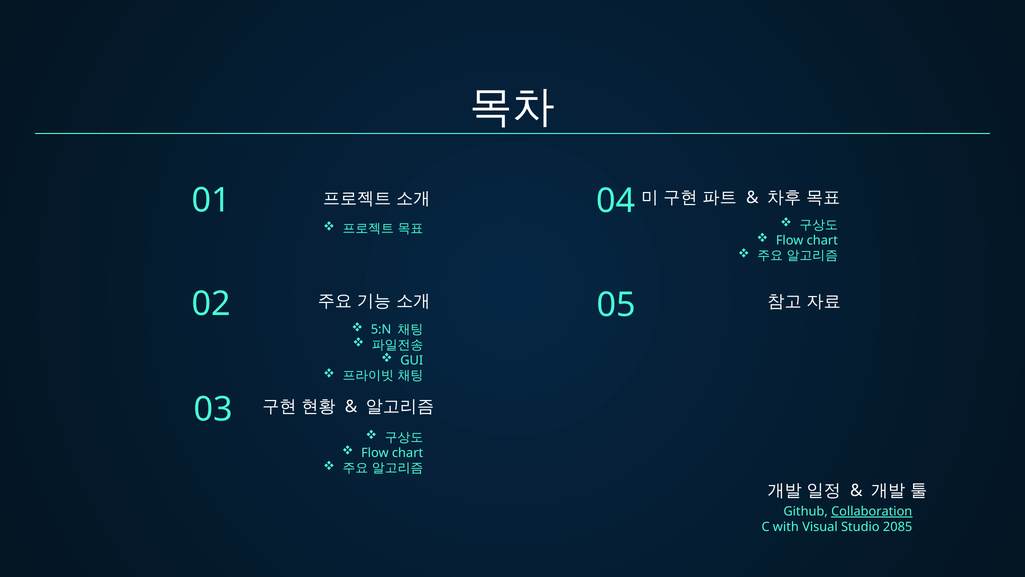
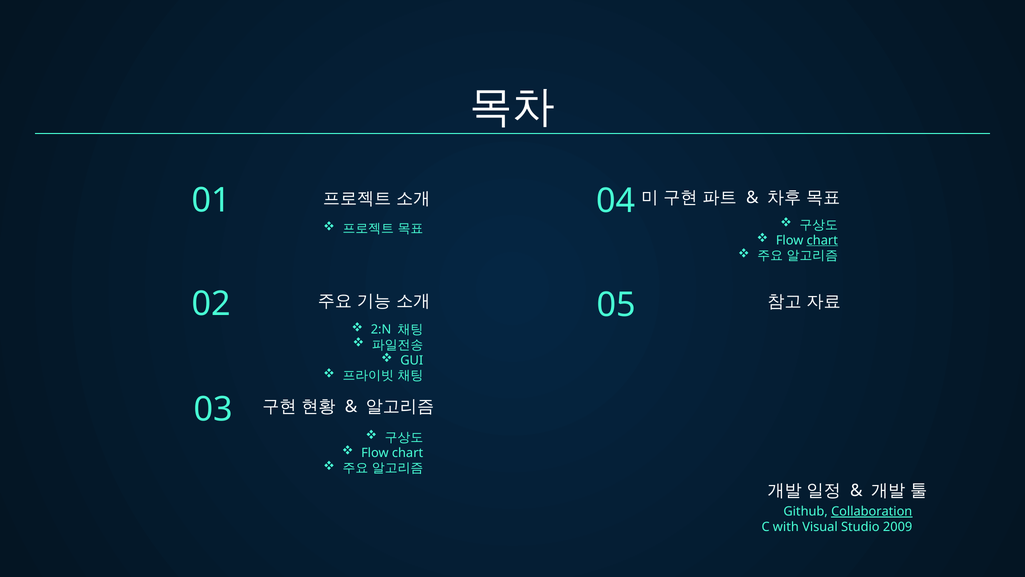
chart at (822, 240) underline: none -> present
5:N: 5:N -> 2:N
2085: 2085 -> 2009
